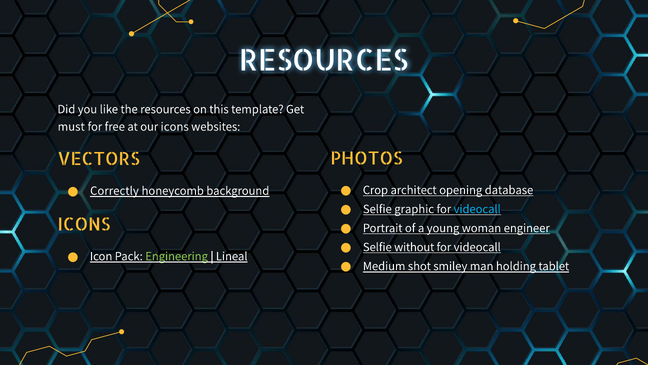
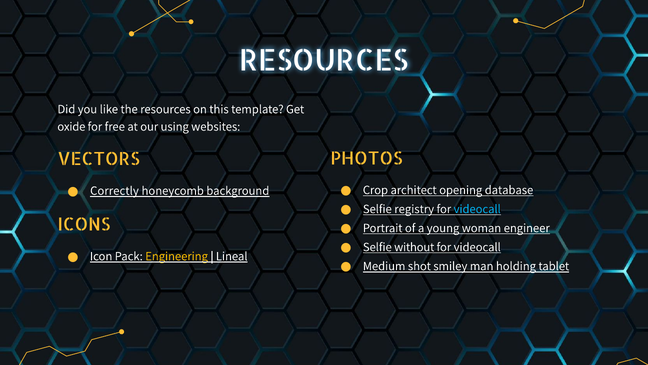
must: must -> oxide
our icons: icons -> using
graphic: graphic -> registry
Engineering colour: light green -> yellow
